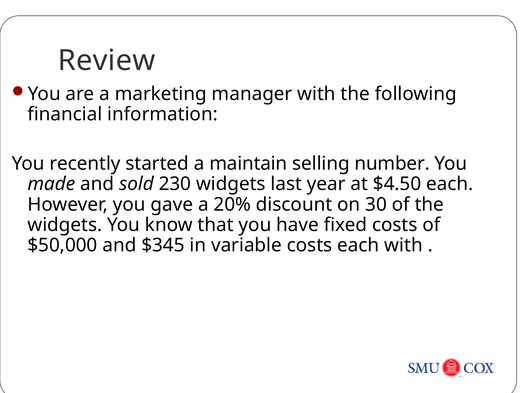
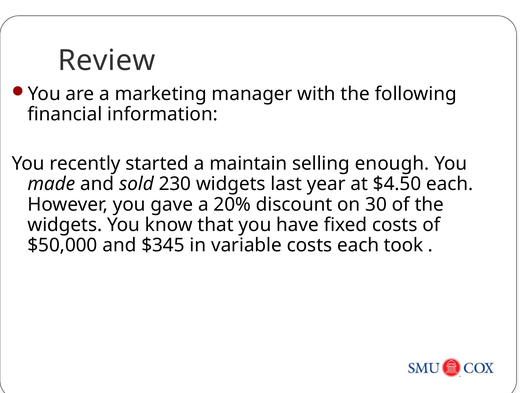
number: number -> enough
each with: with -> took
